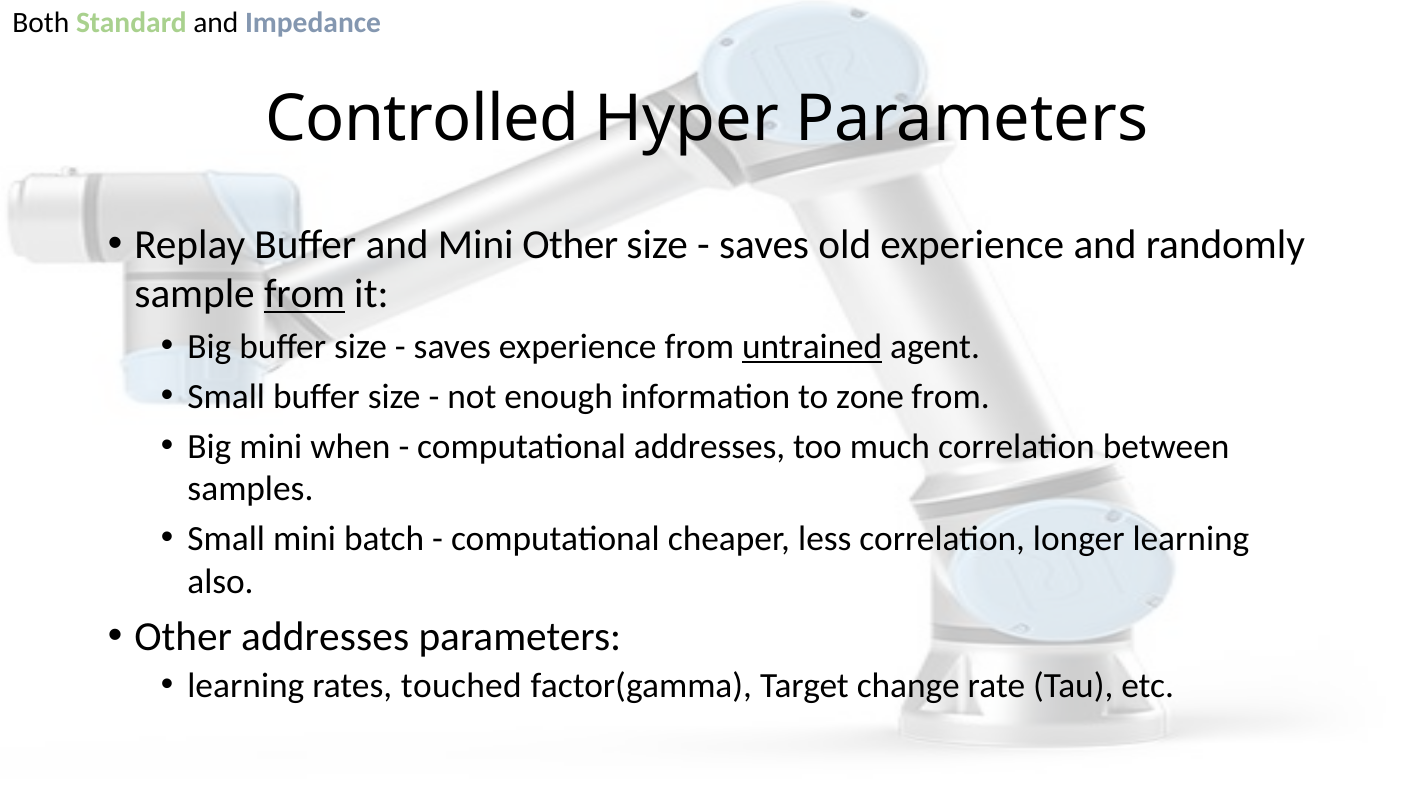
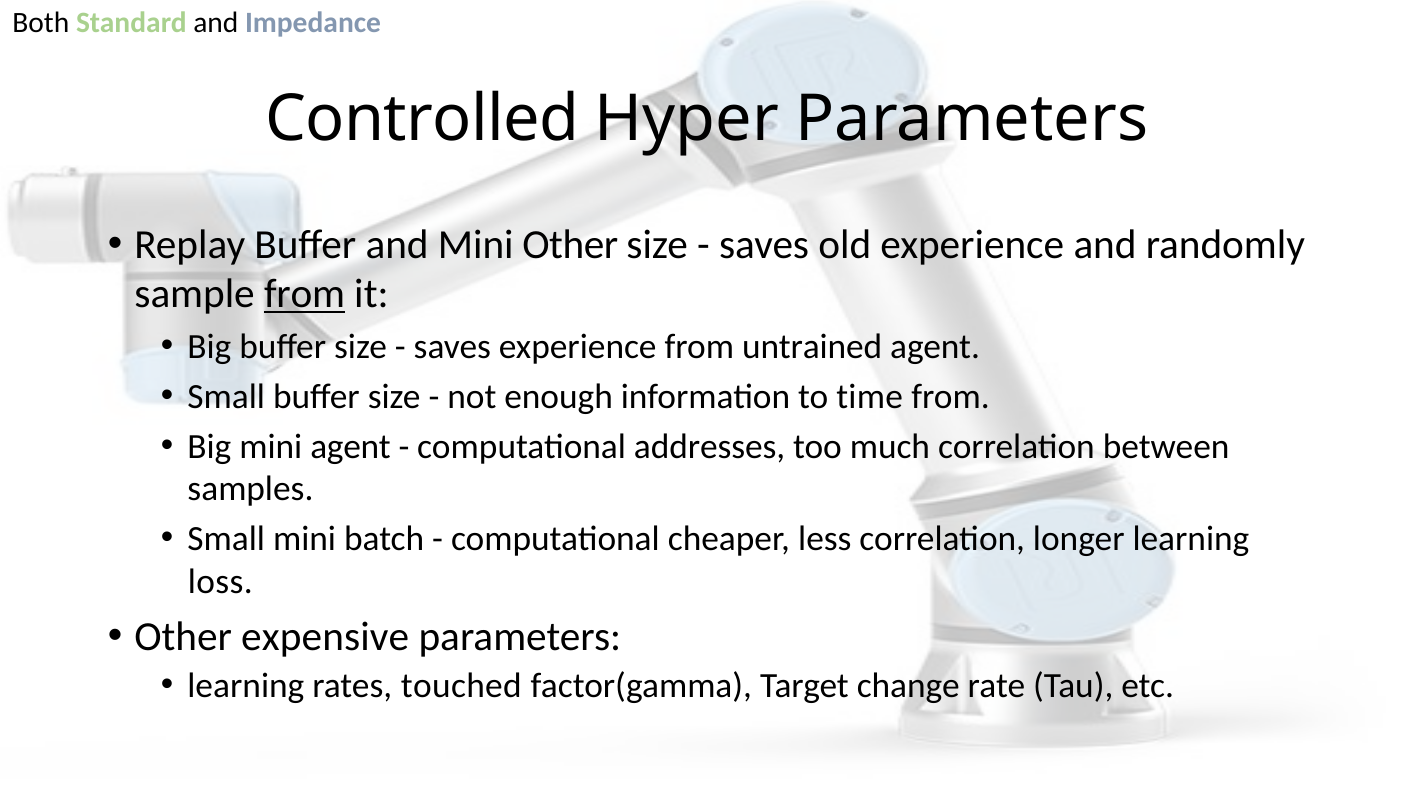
untrained underline: present -> none
zone: zone -> time
mini when: when -> agent
also: also -> loss
Other addresses: addresses -> expensive
